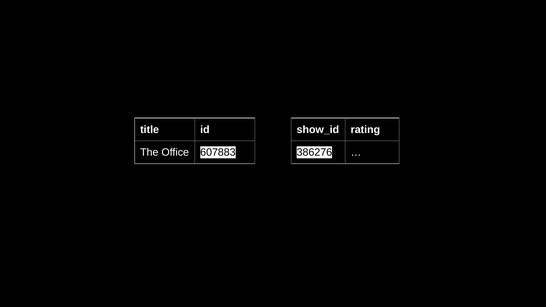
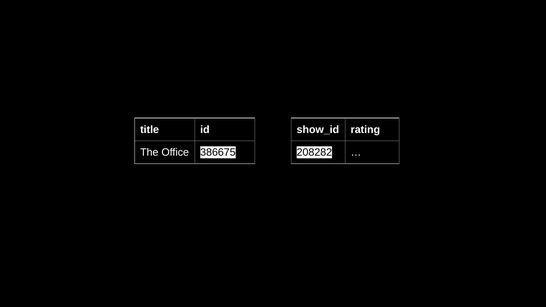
607883: 607883 -> 386675
386276: 386276 -> 208282
